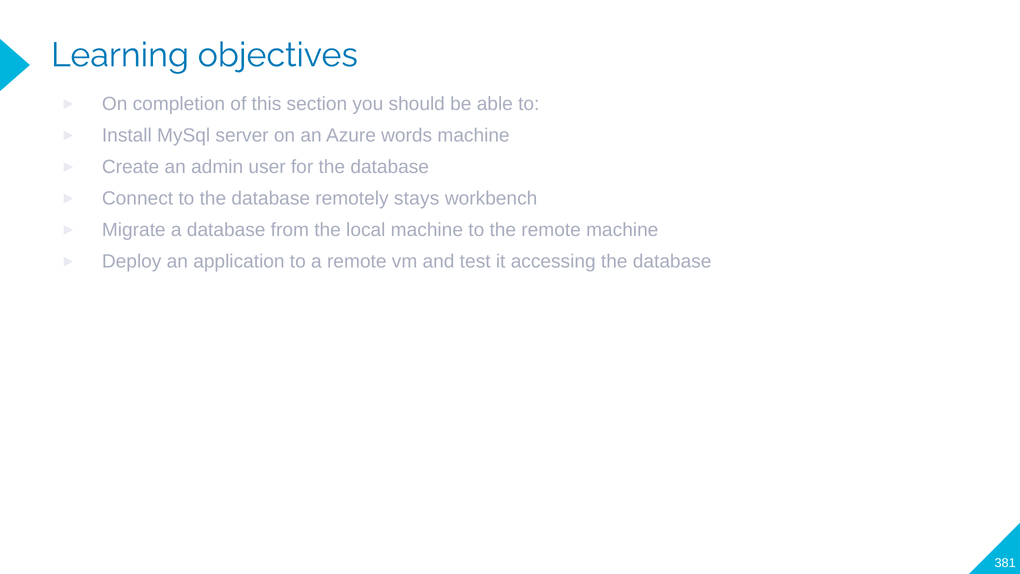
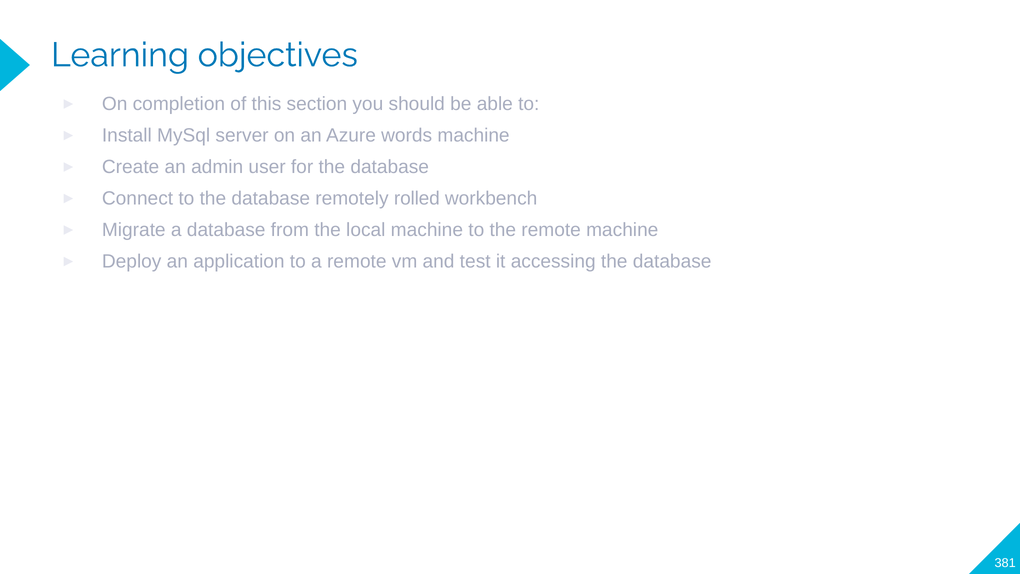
stays: stays -> rolled
